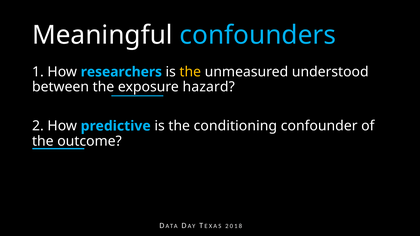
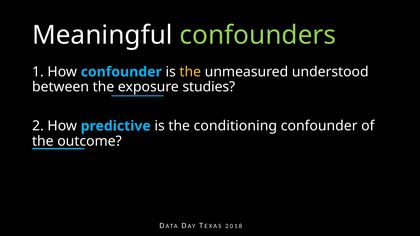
confounders colour: light blue -> light green
How researchers: researchers -> confounder
hazard: hazard -> studies
